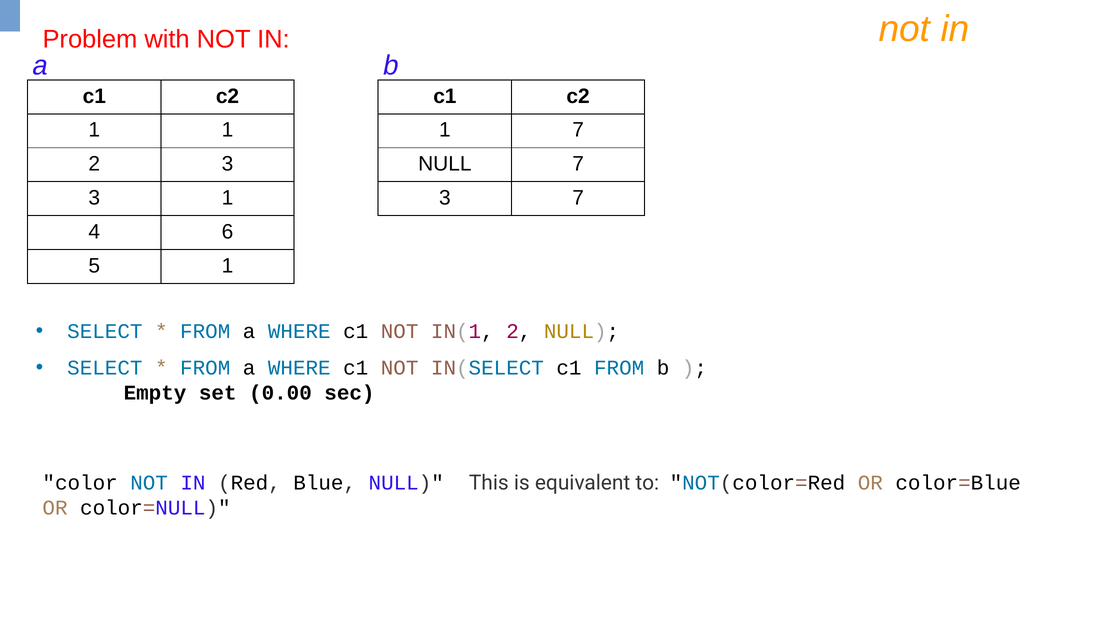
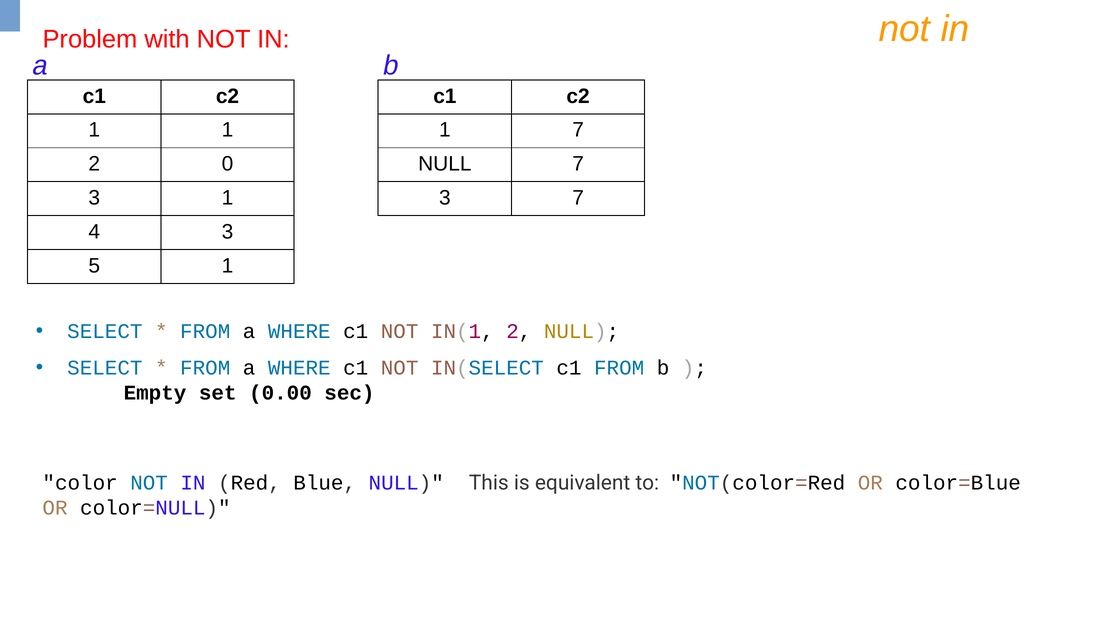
2 3: 3 -> 0
4 6: 6 -> 3
